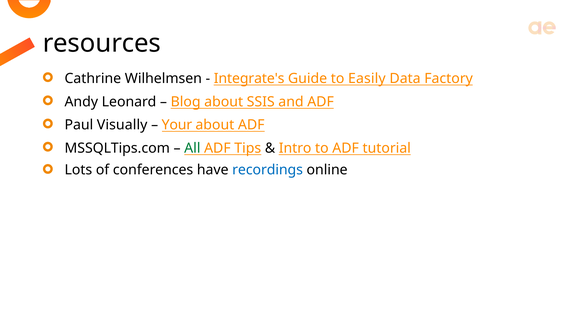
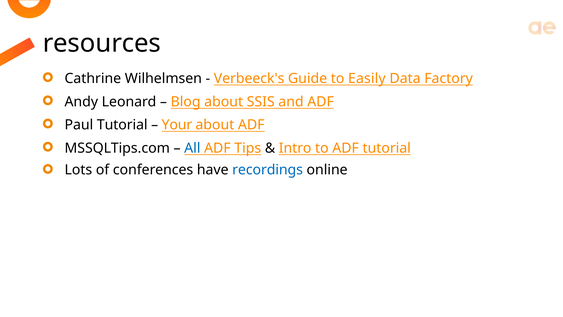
Integrate's: Integrate's -> Verbeeck's
Paul Visually: Visually -> Tutorial
All colour: green -> blue
